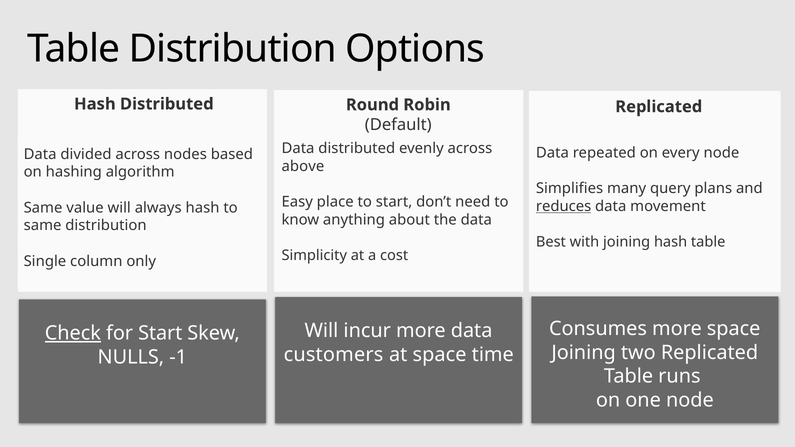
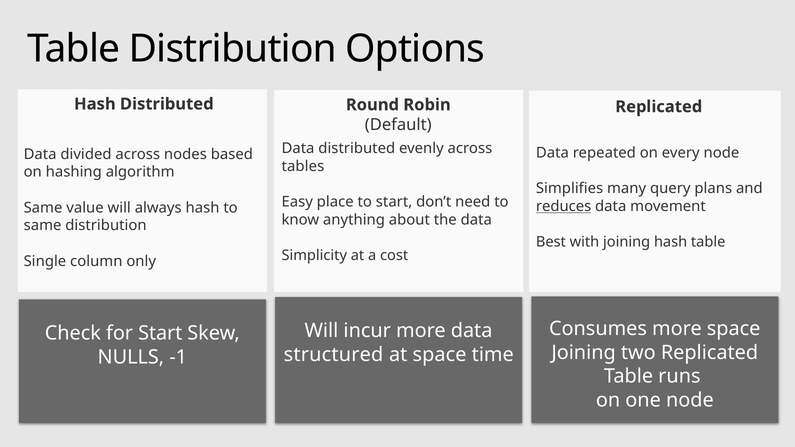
above: above -> tables
Check underline: present -> none
customers: customers -> structured
